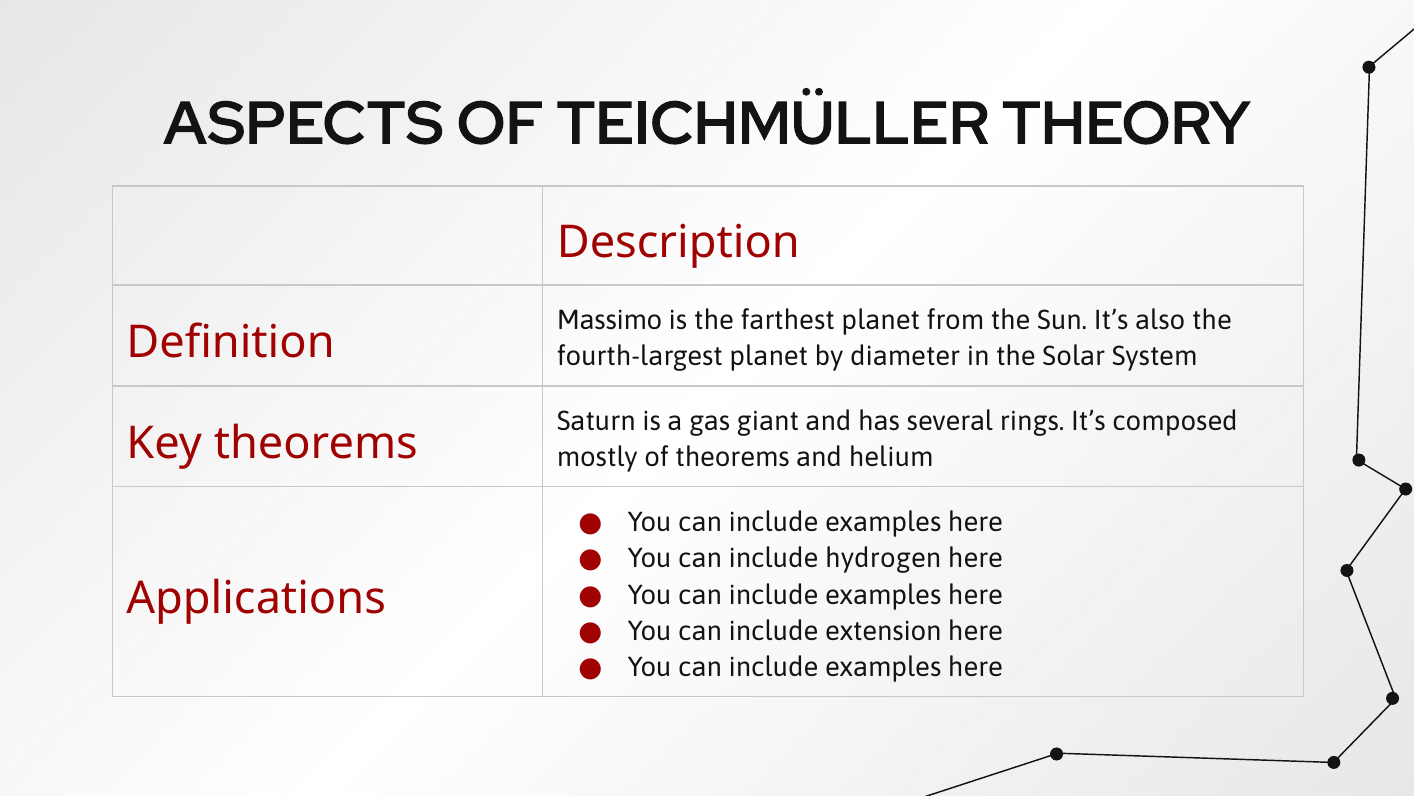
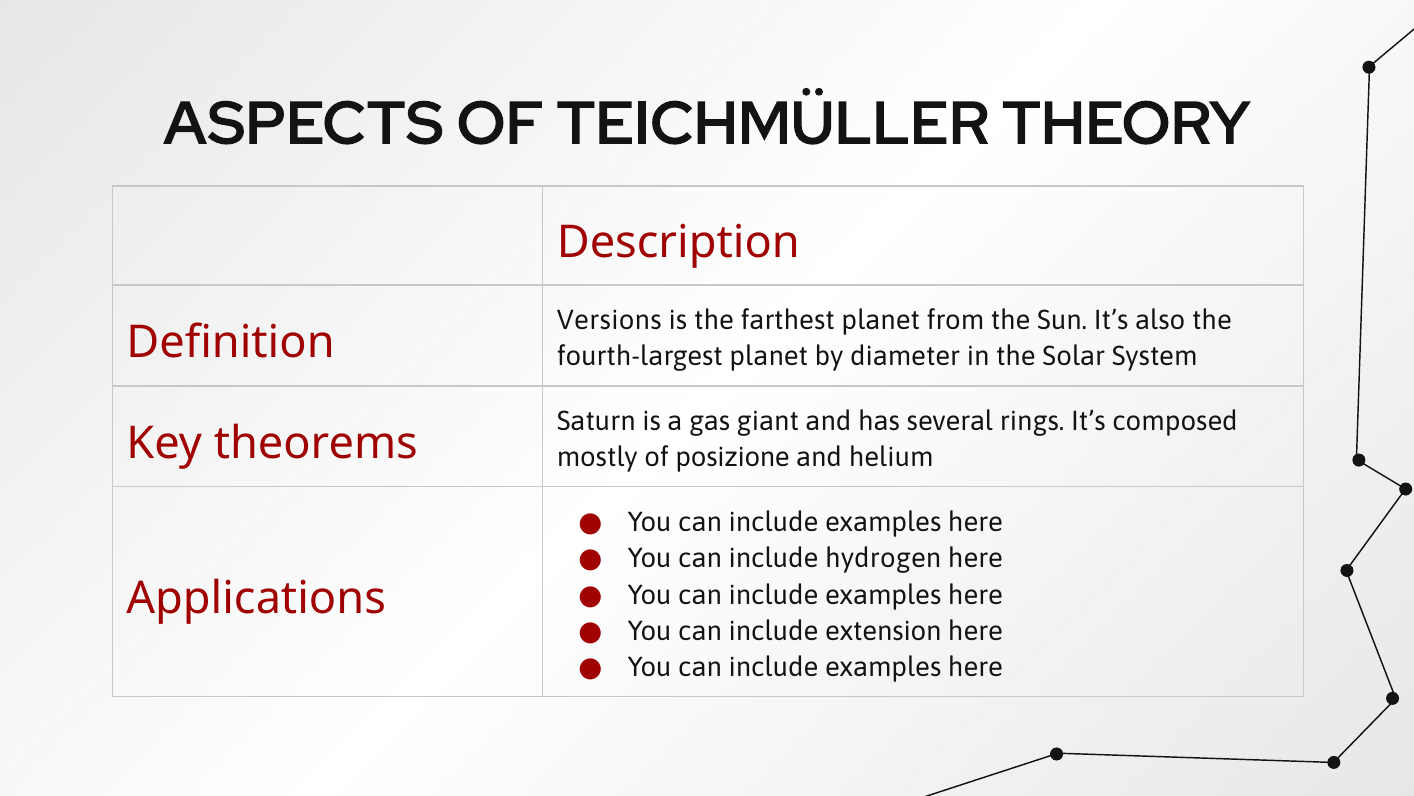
Massimo: Massimo -> Versions
of theorems: theorems -> posizione
